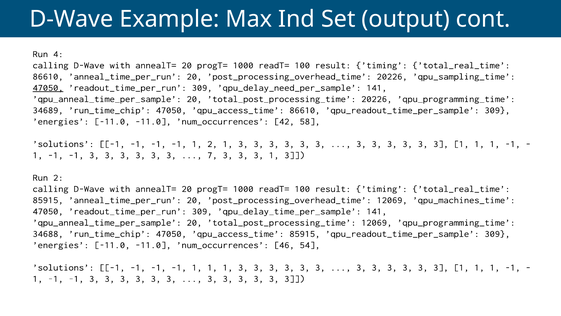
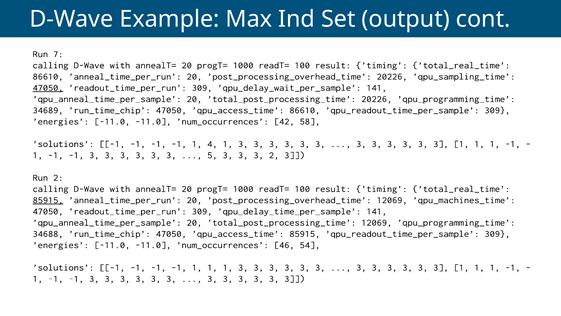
4: 4 -> 7
’qpu_delay_need_per_sample: ’qpu_delay_need_per_sample -> ’qpu_delay_wait_per_sample
1 2: 2 -> 4
7: 7 -> 5
1 at (274, 155): 1 -> 2
85915 at (48, 200) underline: none -> present
